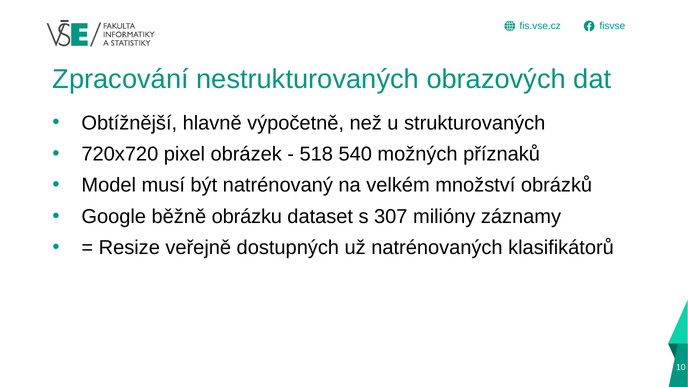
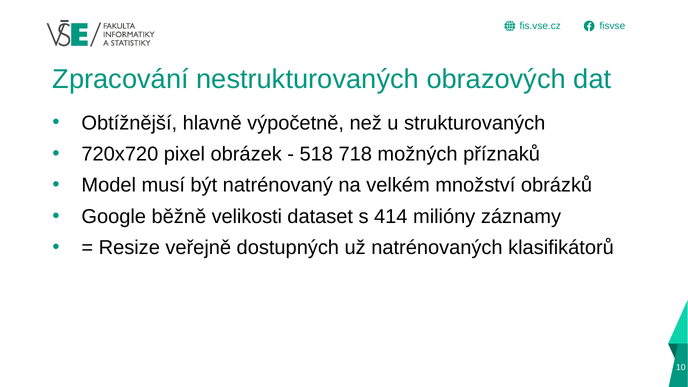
540: 540 -> 718
obrázku: obrázku -> velikosti
307: 307 -> 414
